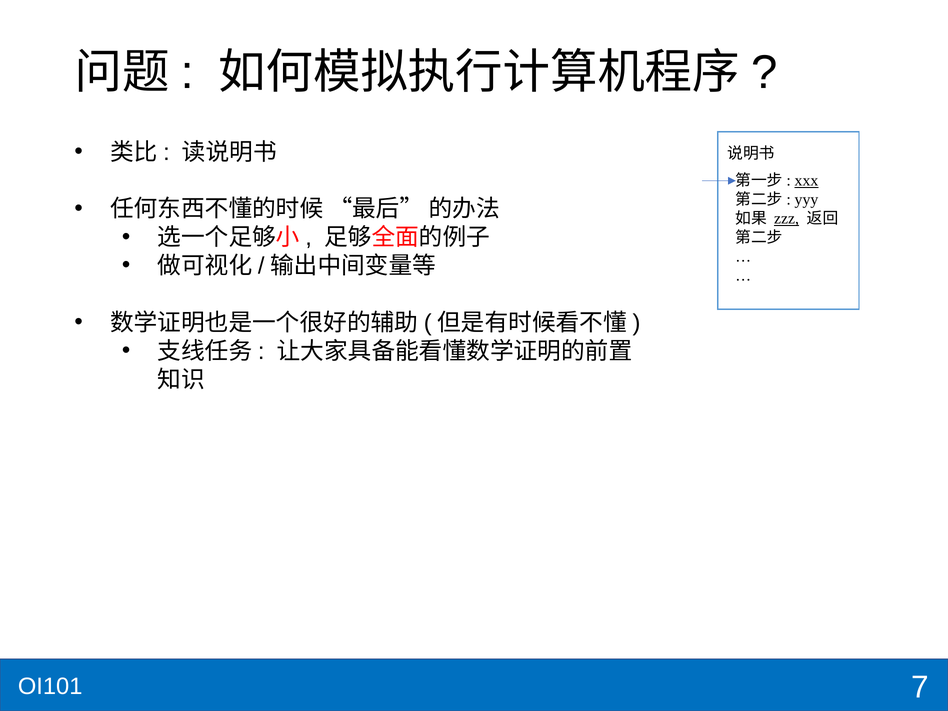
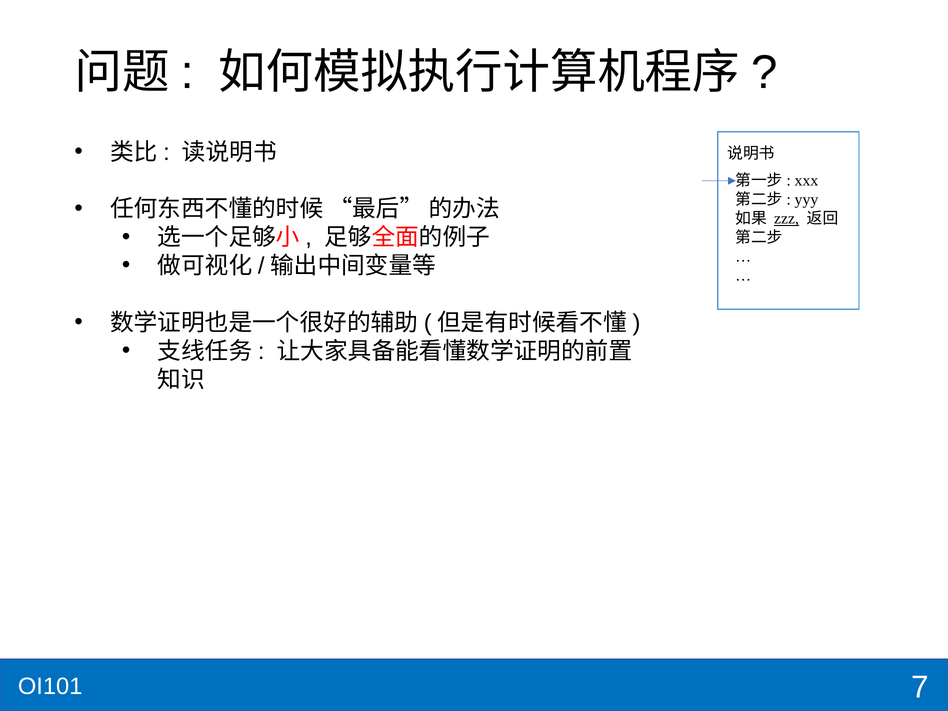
xxx underline: present -> none
